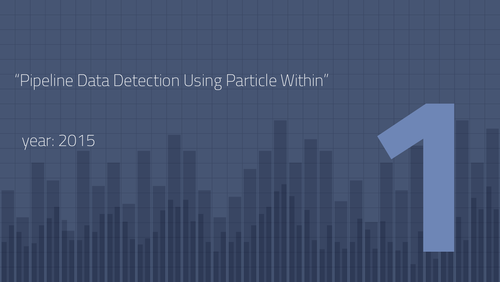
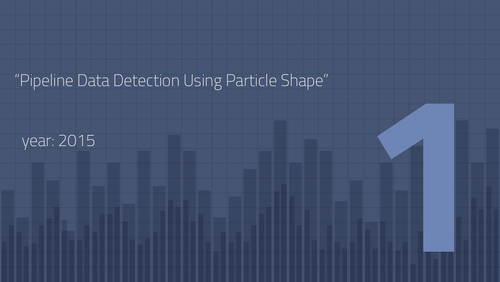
Within: Within -> Shape
